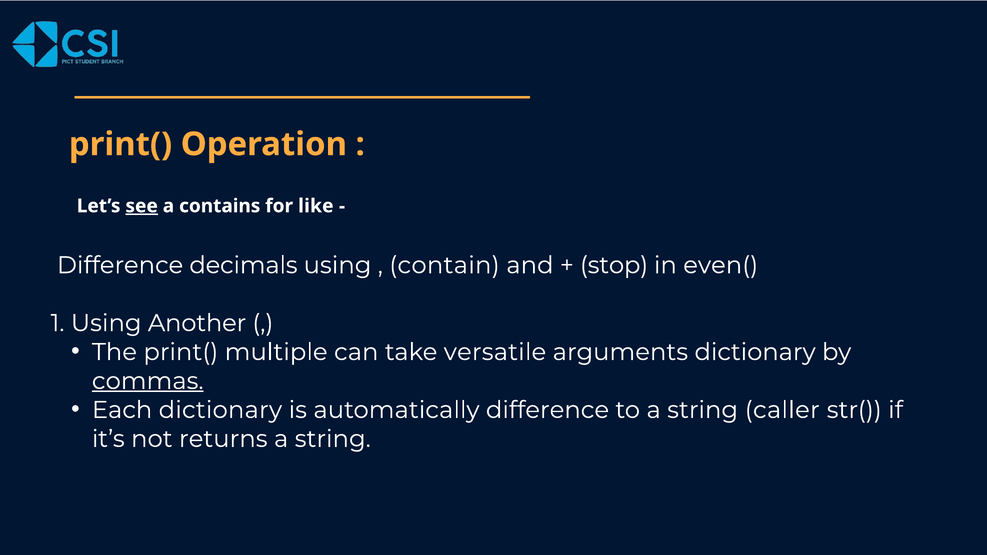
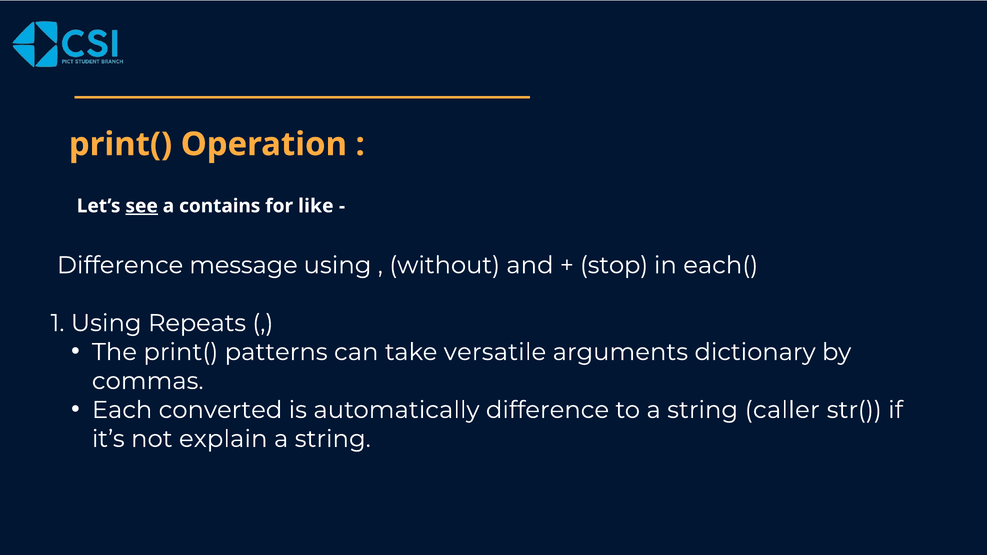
decimals: decimals -> message
contain: contain -> without
even(: even( -> each(
Another: Another -> Repeats
multiple: multiple -> patterns
commas underline: present -> none
Each dictionary: dictionary -> converted
returns: returns -> explain
